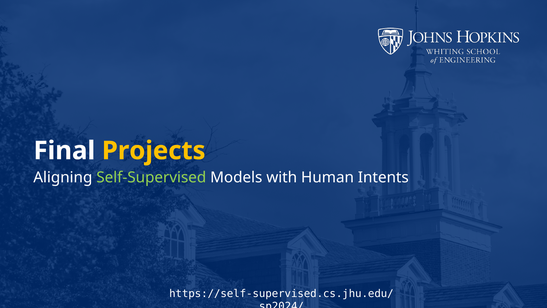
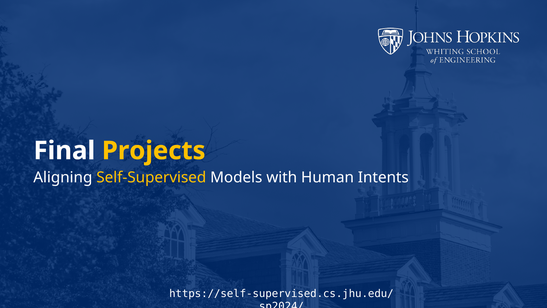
Self-Supervised colour: light green -> yellow
